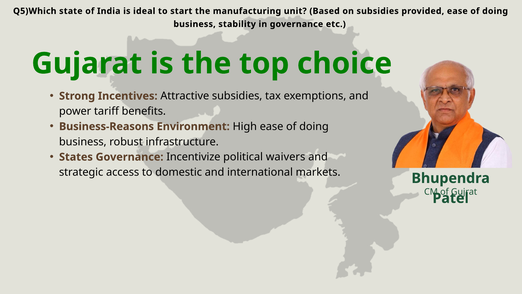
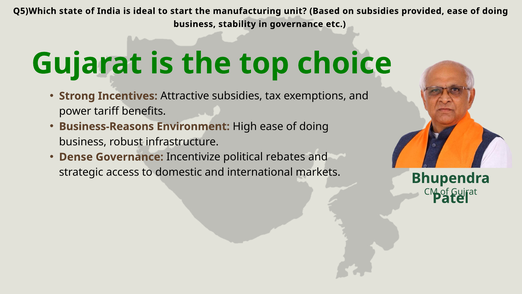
States: States -> Dense
waivers: waivers -> rebates
